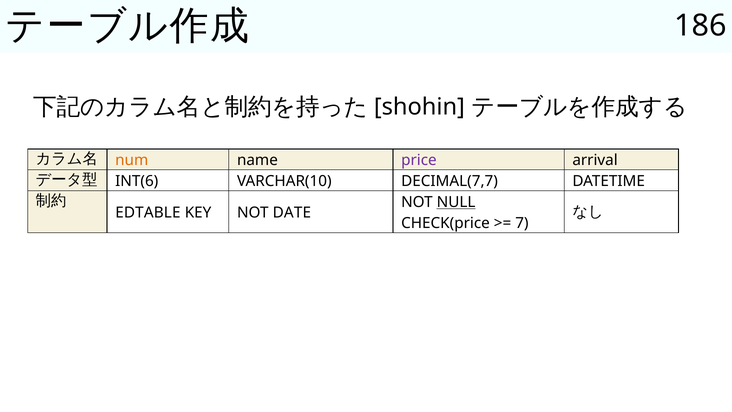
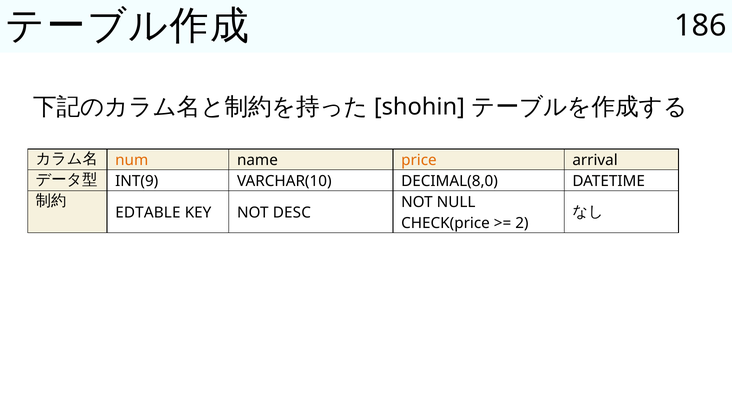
price colour: purple -> orange
INT(6: INT(6 -> INT(9
DECIMAL(7,7: DECIMAL(7,7 -> DECIMAL(8,0
NULL underline: present -> none
DATE: DATE -> DESC
7: 7 -> 2
